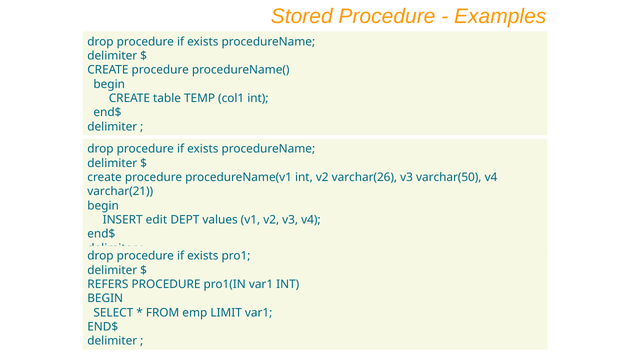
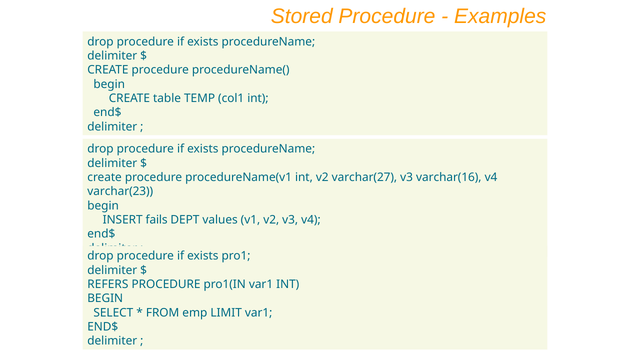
varchar(26: varchar(26 -> varchar(27
varchar(50: varchar(50 -> varchar(16
varchar(21: varchar(21 -> varchar(23
edit: edit -> fails
